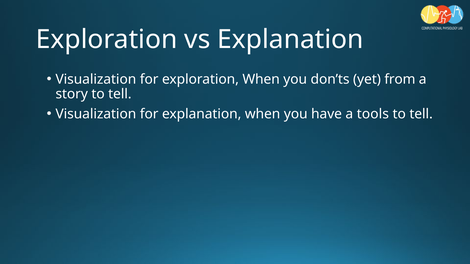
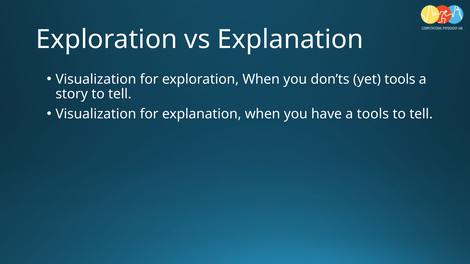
yet from: from -> tools
